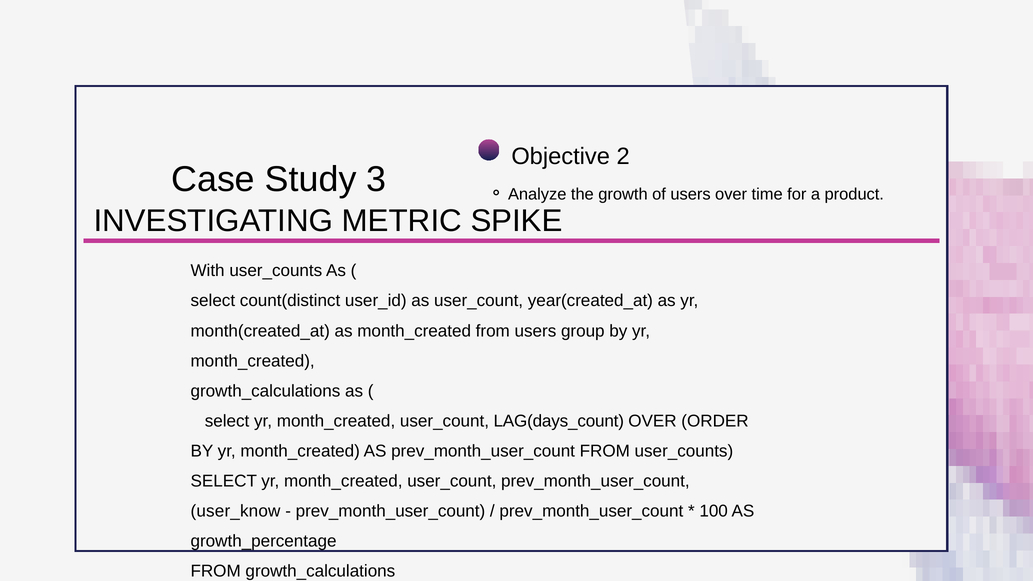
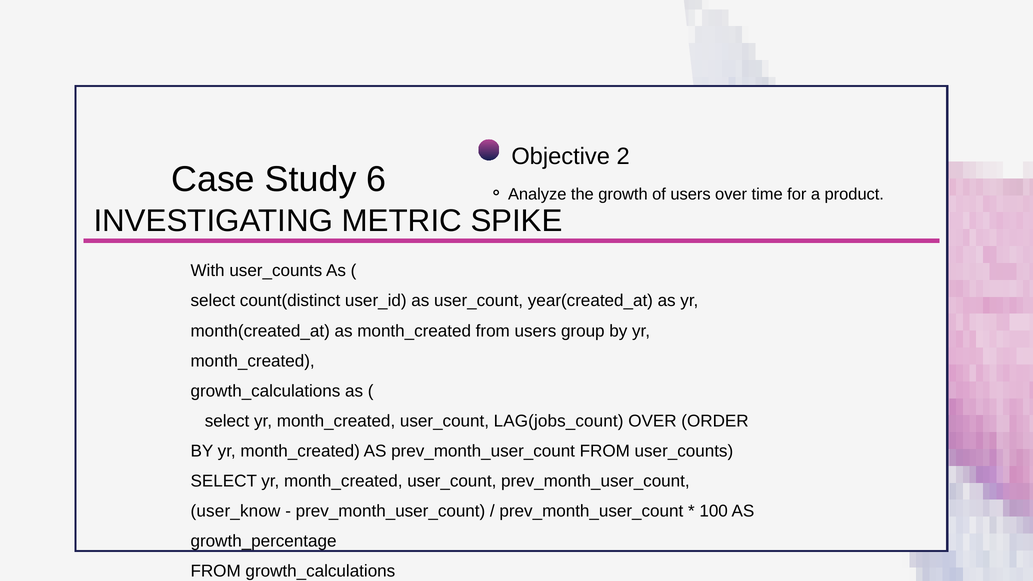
3: 3 -> 6
LAG(days_count: LAG(days_count -> LAG(jobs_count
